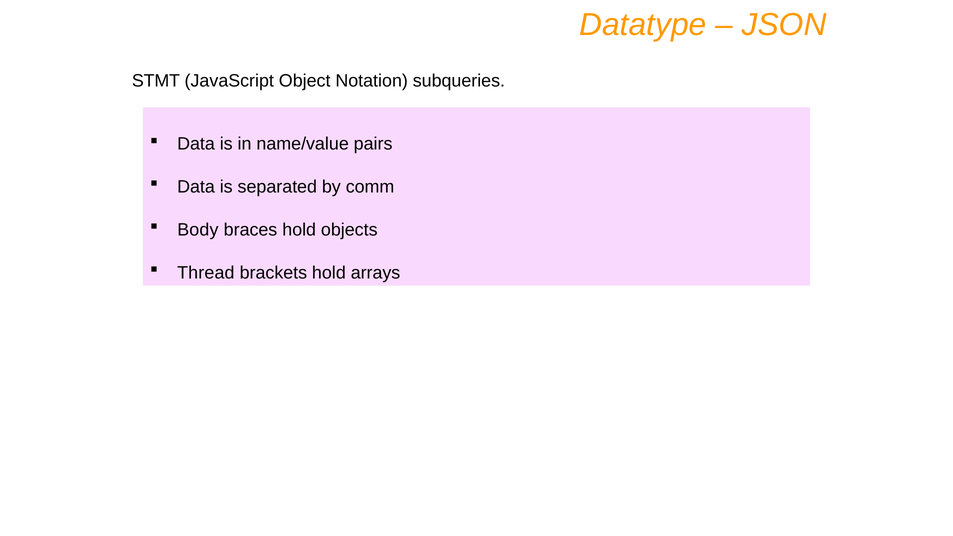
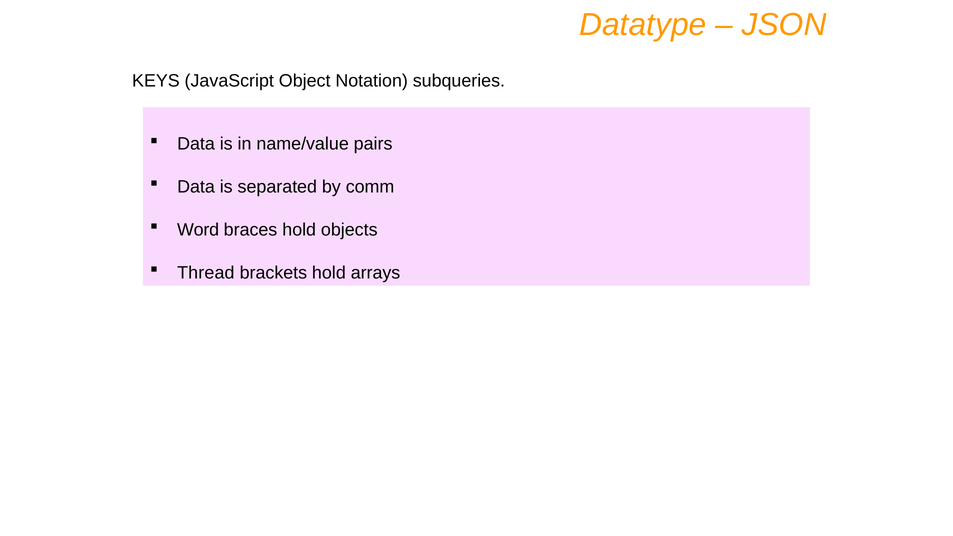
STMT: STMT -> KEYS
Body: Body -> Word
